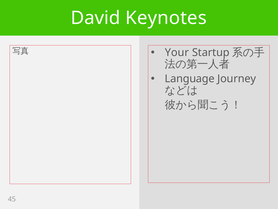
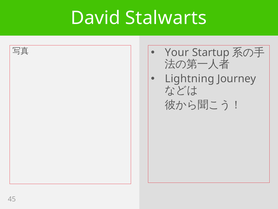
Keynotes: Keynotes -> Stalwarts
Language: Language -> Lightning
